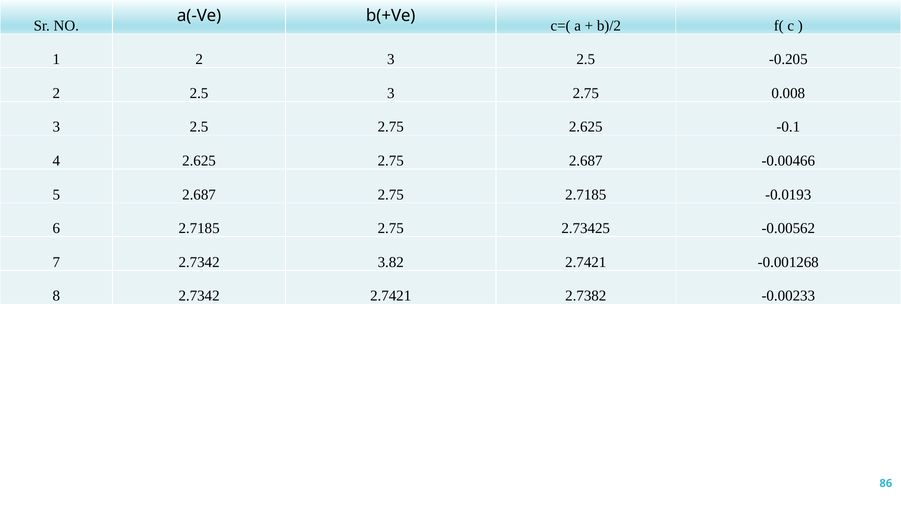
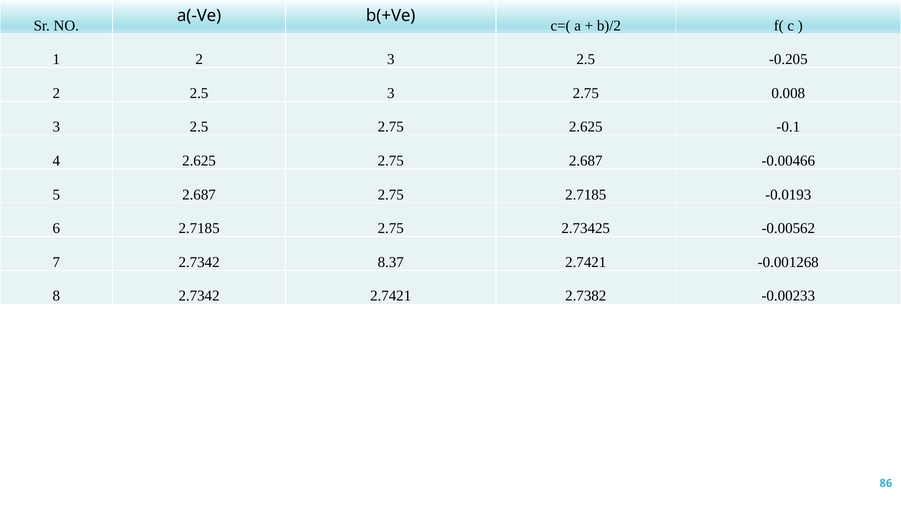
3.82: 3.82 -> 8.37
